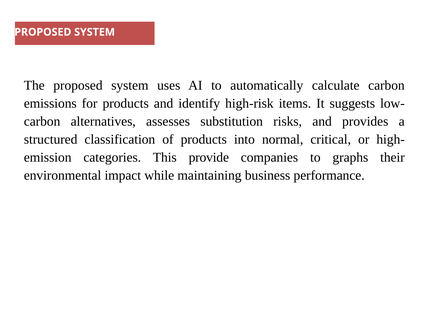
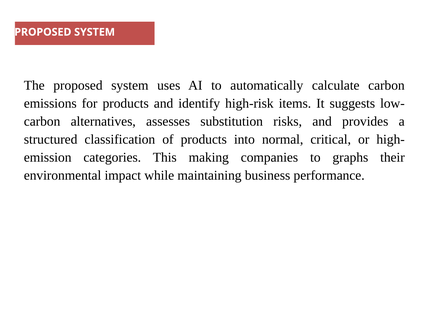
provide: provide -> making
